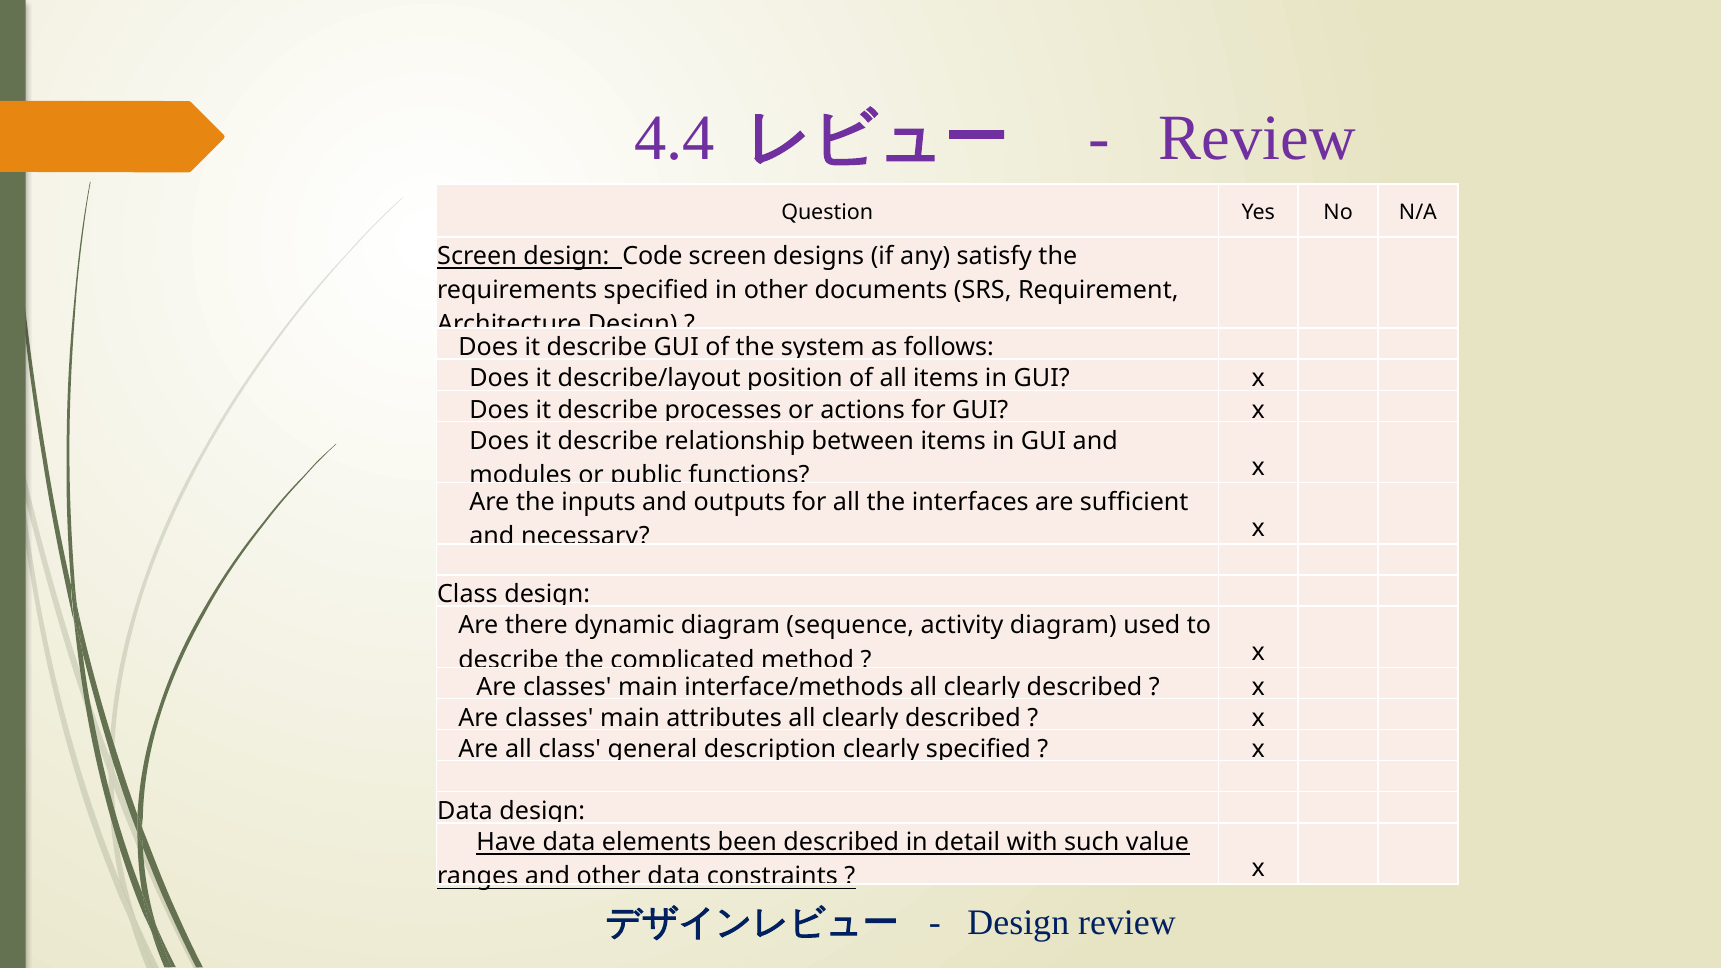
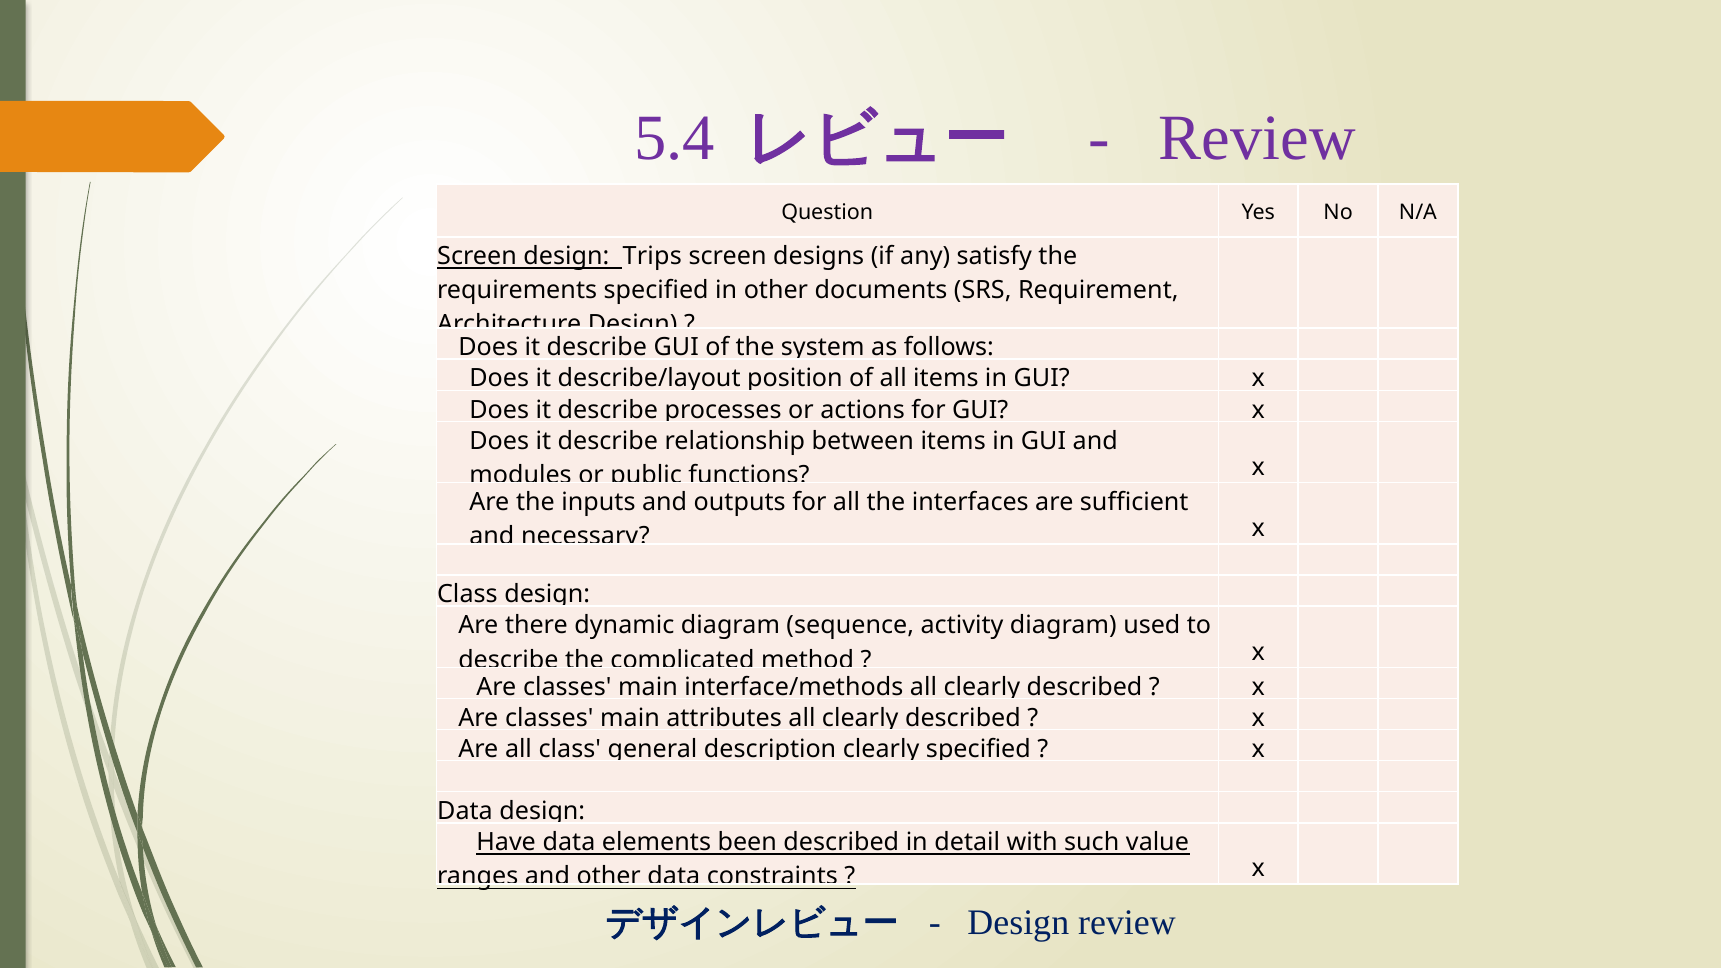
4.4: 4.4 -> 5.4
Code: Code -> Trips
